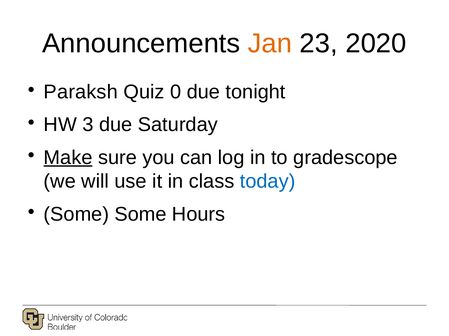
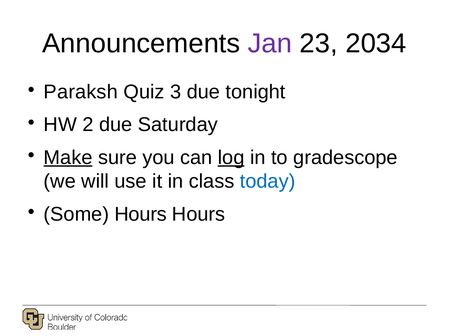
Jan colour: orange -> purple
2020: 2020 -> 2034
0: 0 -> 3
3: 3 -> 2
log underline: none -> present
Some Some: Some -> Hours
